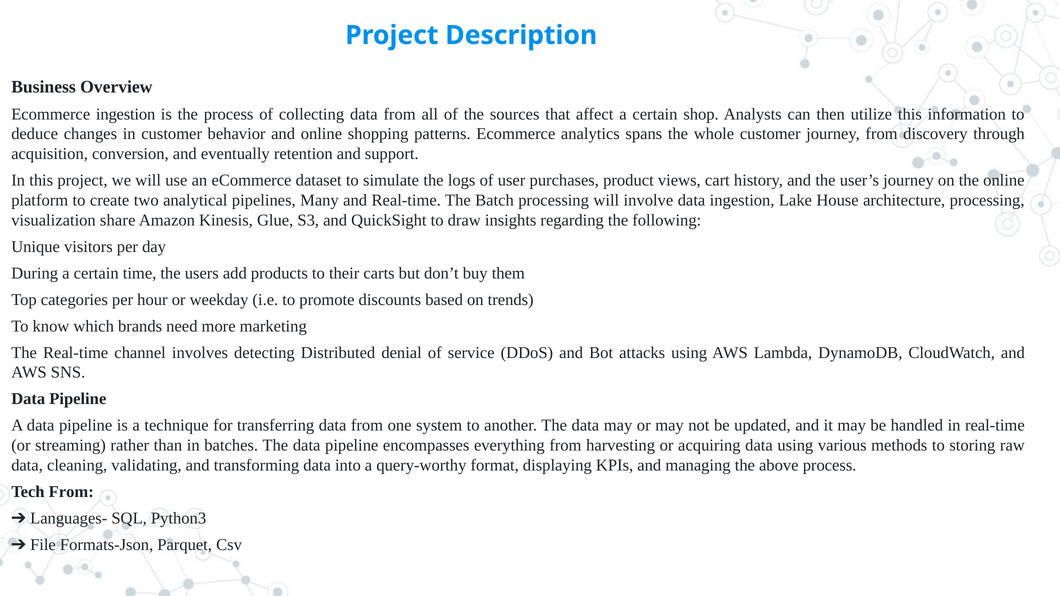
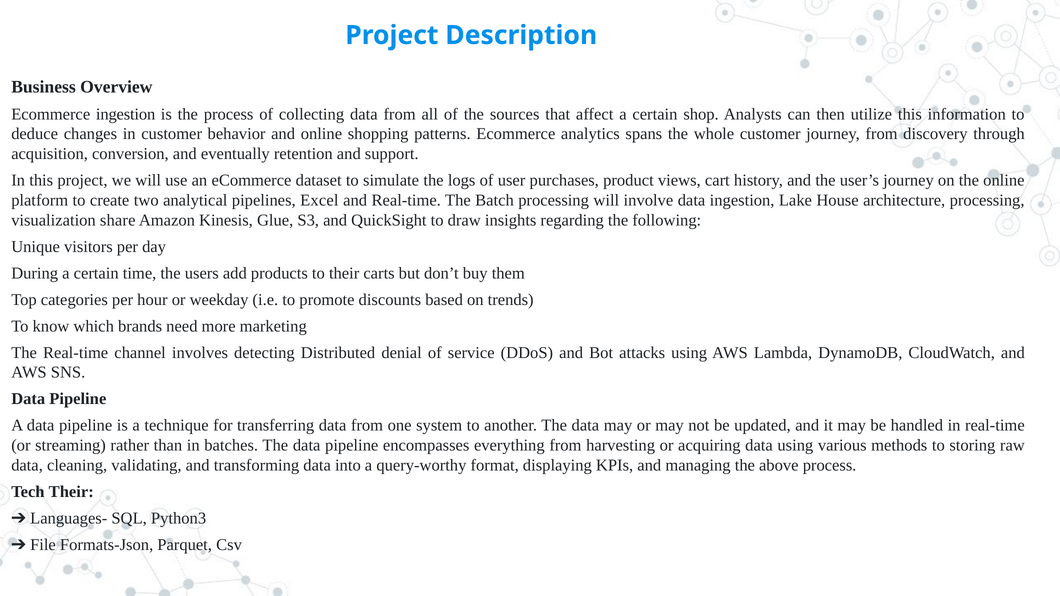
Many: Many -> Excel
Tech From: From -> Their
